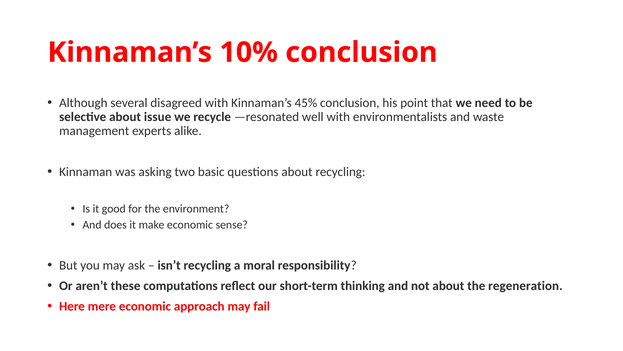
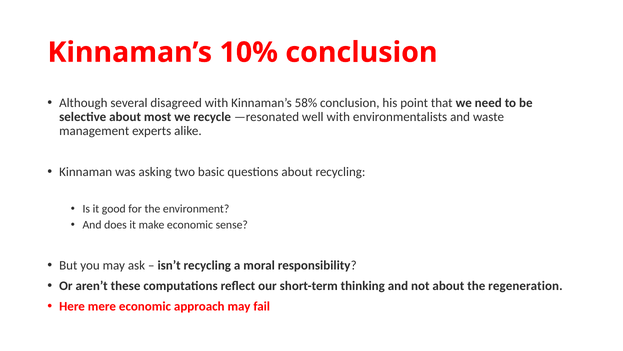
45%: 45% -> 58%
issue: issue -> most
